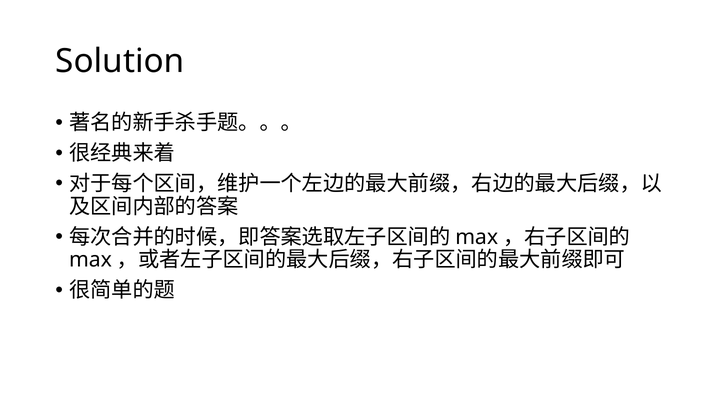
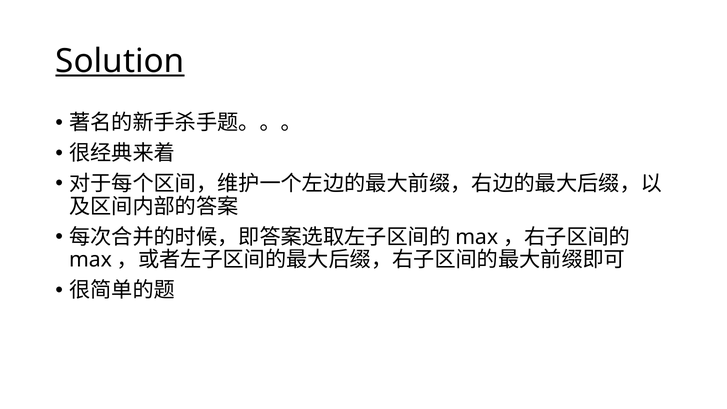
Solution underline: none -> present
